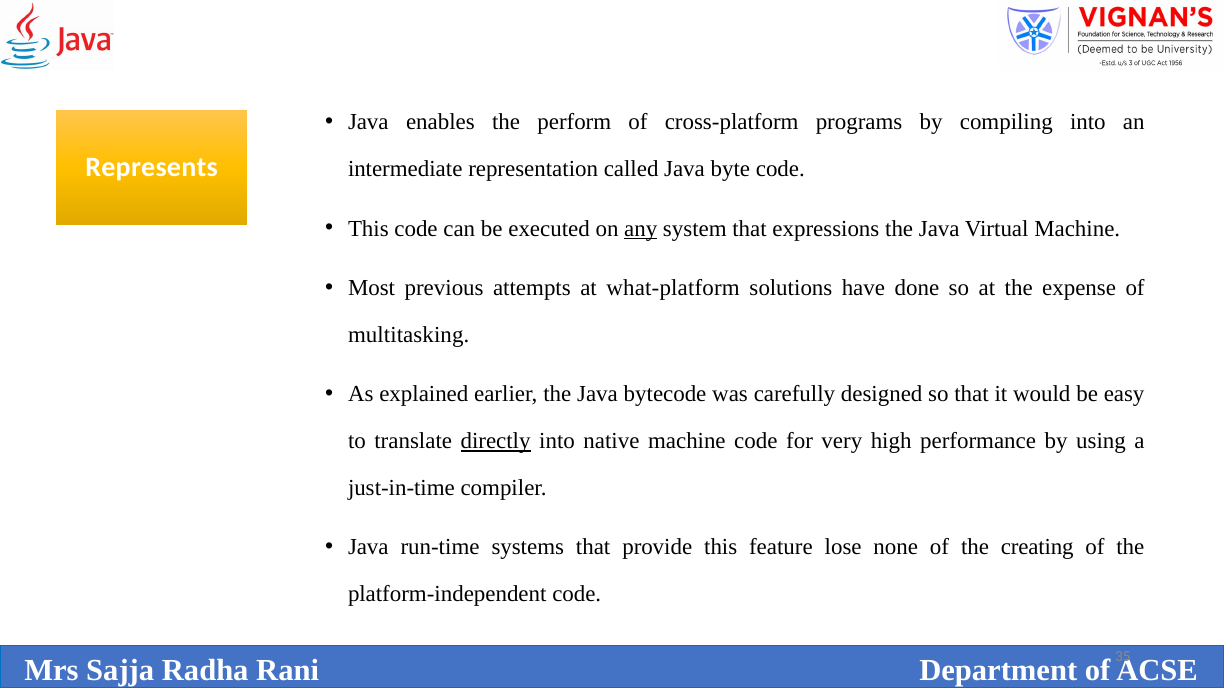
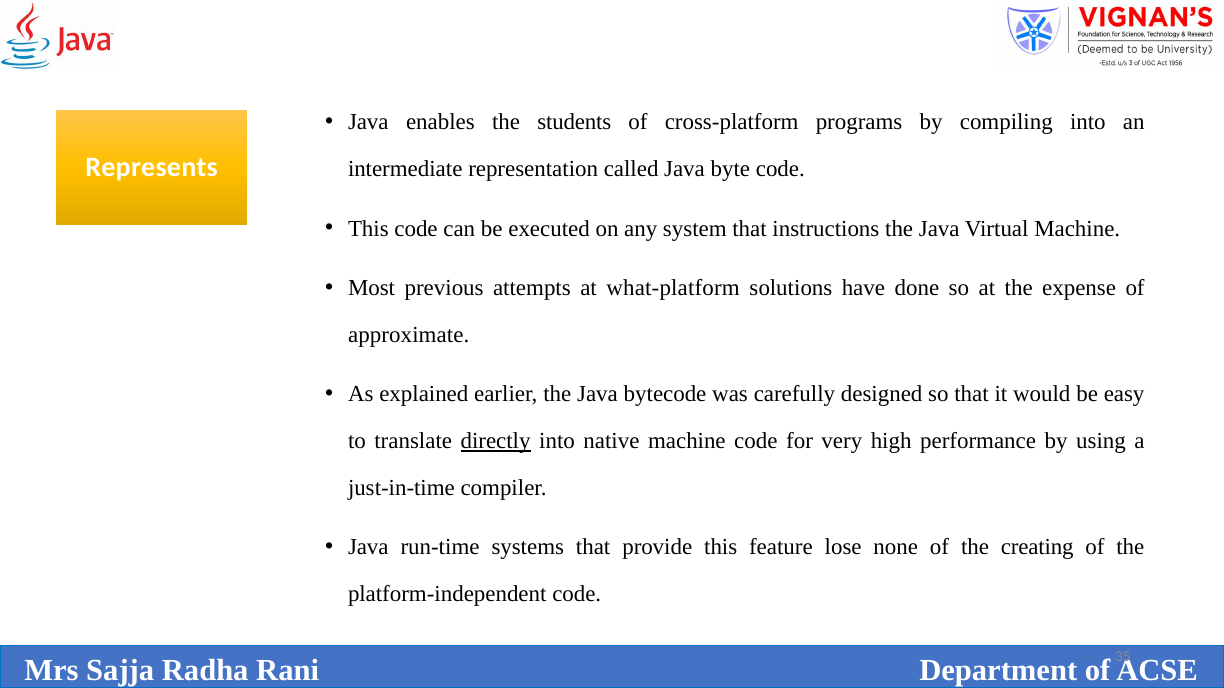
perform: perform -> students
any underline: present -> none
expressions: expressions -> instructions
multitasking: multitasking -> approximate
